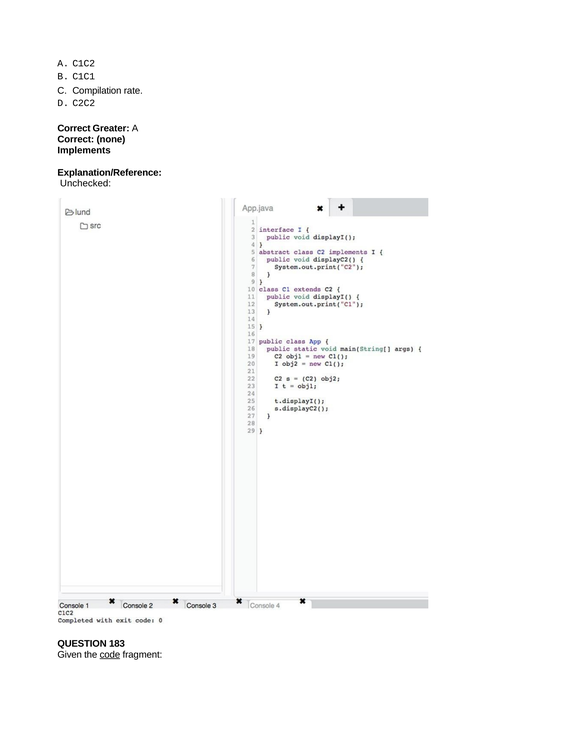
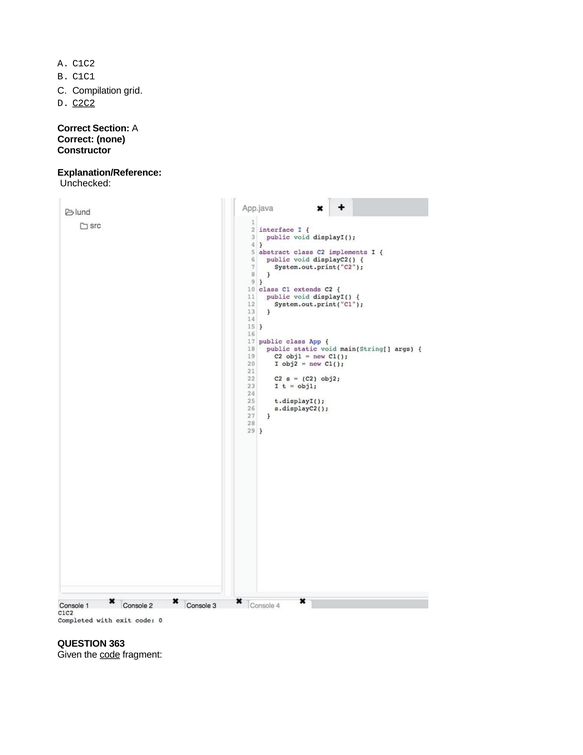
rate: rate -> grid
C2C2 underline: none -> present
Greater: Greater -> Section
Implements: Implements -> Constructor
183: 183 -> 363
